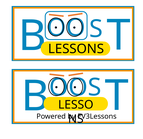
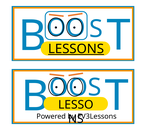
LESSONS underline: none -> present
